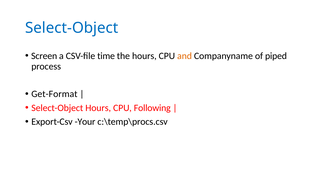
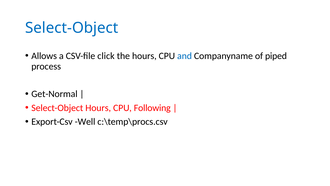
Screen: Screen -> Allows
time: time -> click
and colour: orange -> blue
Get-Format: Get-Format -> Get-Normal
Your: Your -> Well
